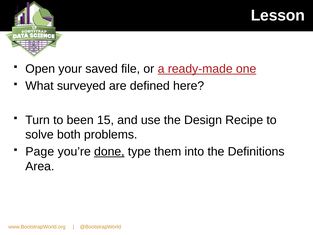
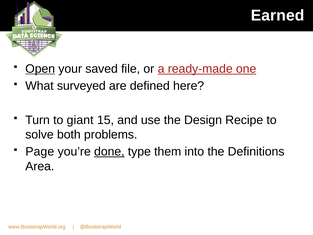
Lesson: Lesson -> Earned
Open underline: none -> present
been: been -> giant
